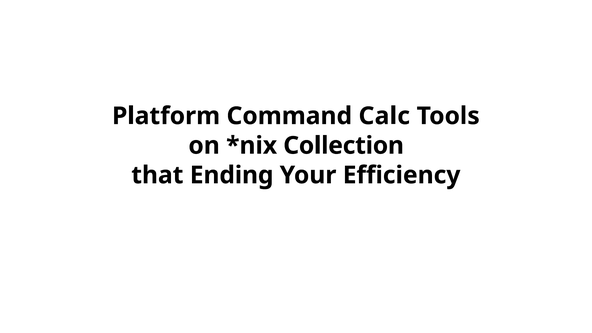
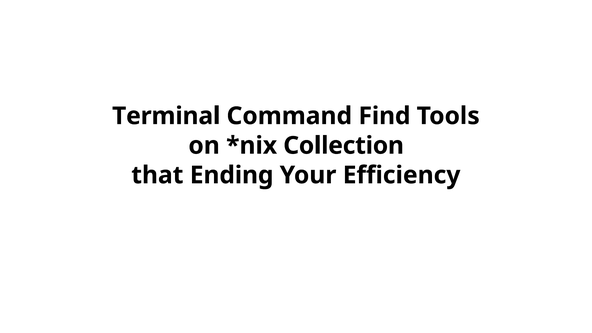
Platform: Platform -> Terminal
Calc: Calc -> Find
